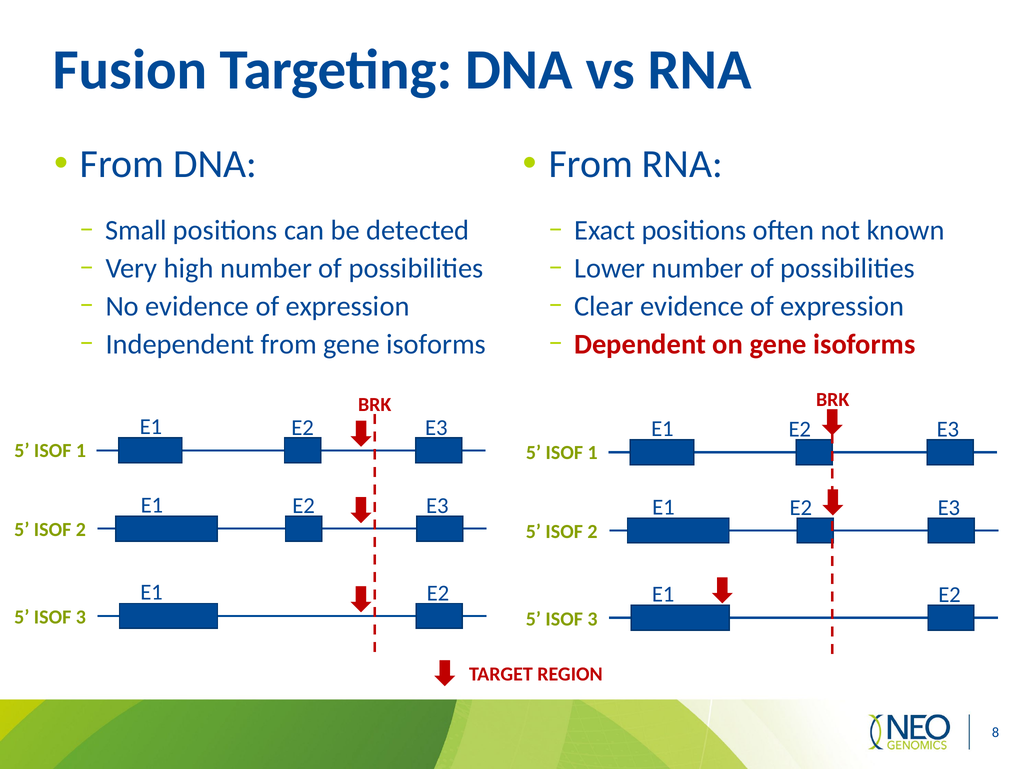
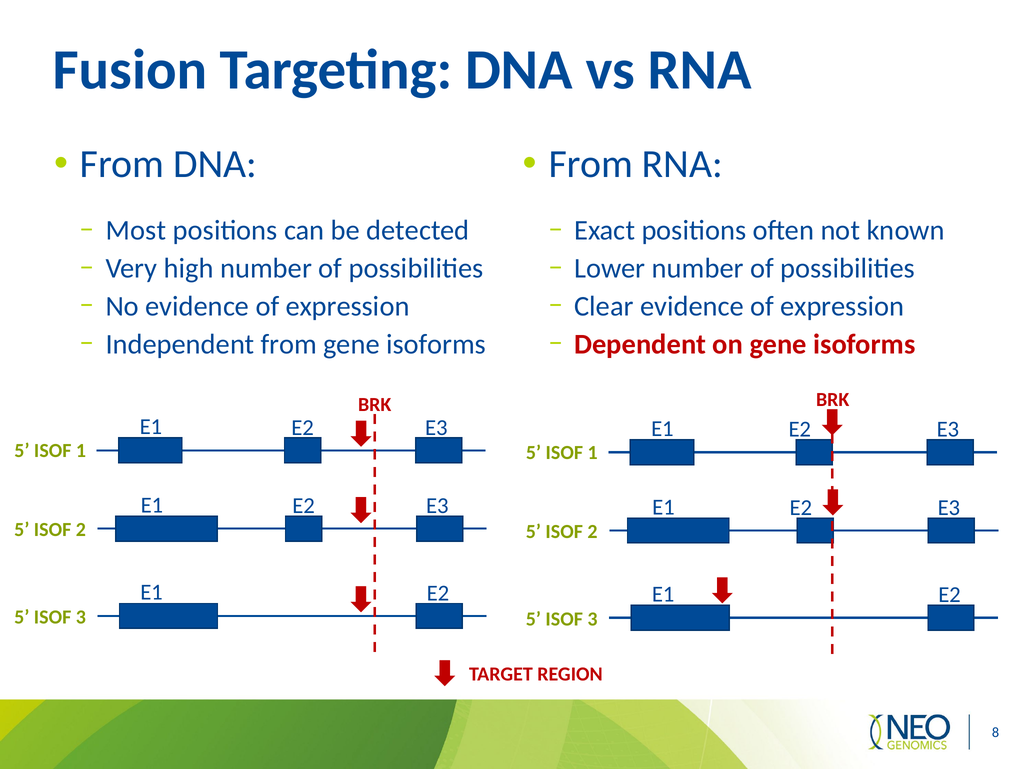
Small: Small -> Most
